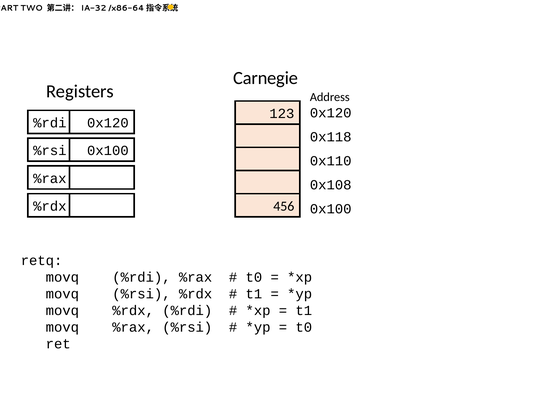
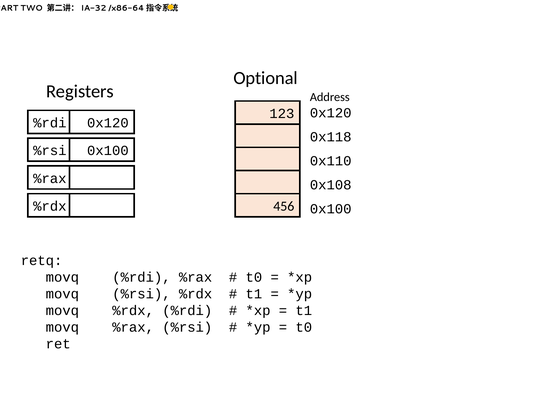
Carnegie: Carnegie -> Optional
